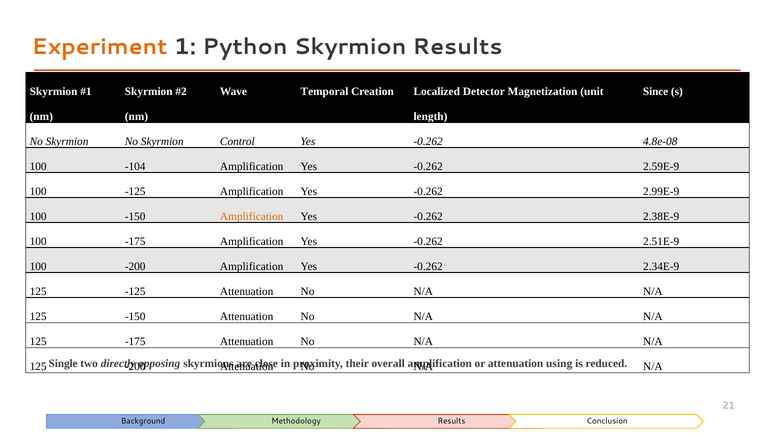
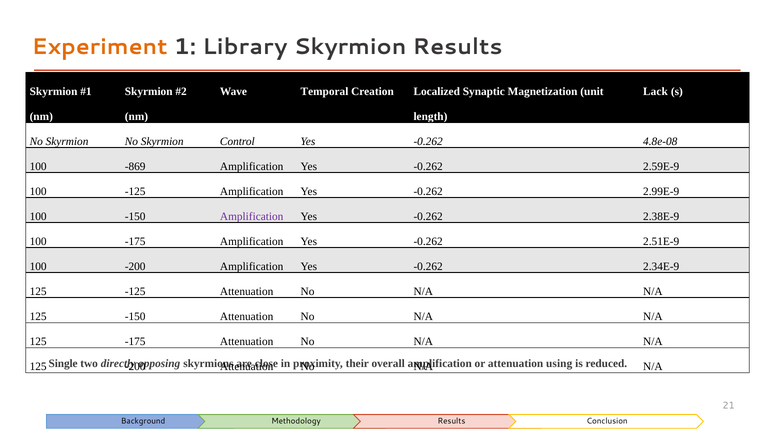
Python: Python -> Library
Detector: Detector -> Synaptic
Since: Since -> Lack
-104: -104 -> -869
Amplification at (252, 216) colour: orange -> purple
